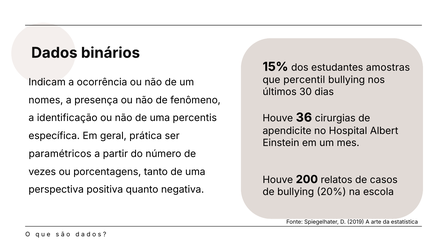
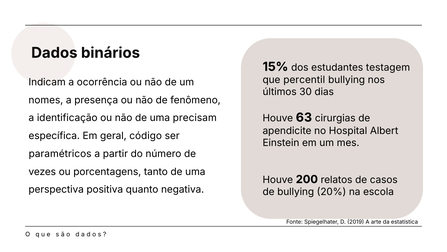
amostras: amostras -> testagem
percentis: percentis -> precisam
36: 36 -> 63
prática: prática -> código
